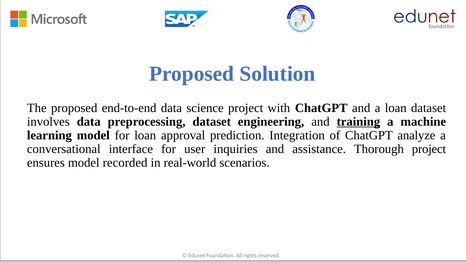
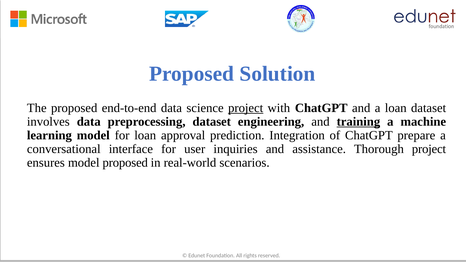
project at (246, 108) underline: none -> present
analyze: analyze -> prepare
model recorded: recorded -> proposed
